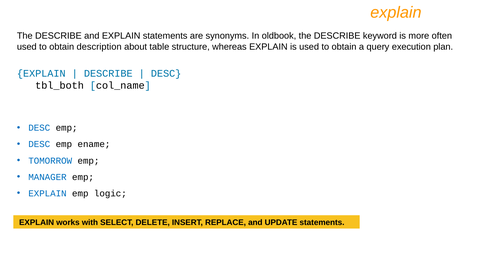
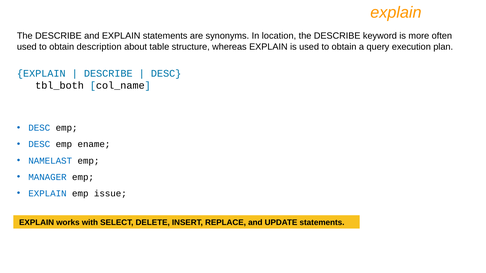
oldbook: oldbook -> location
TOMORROW: TOMORROW -> NAMELAST
logic: logic -> issue
